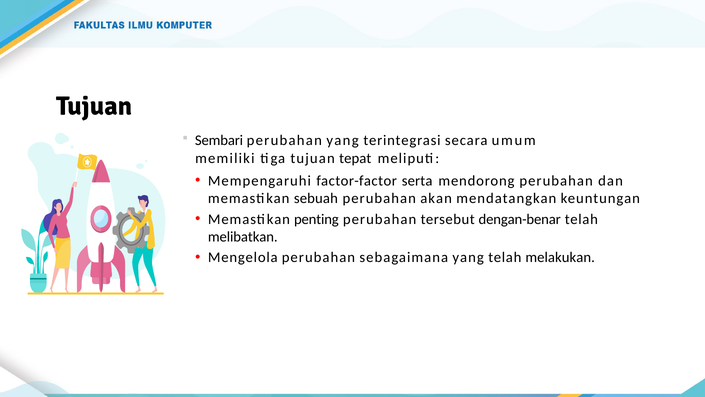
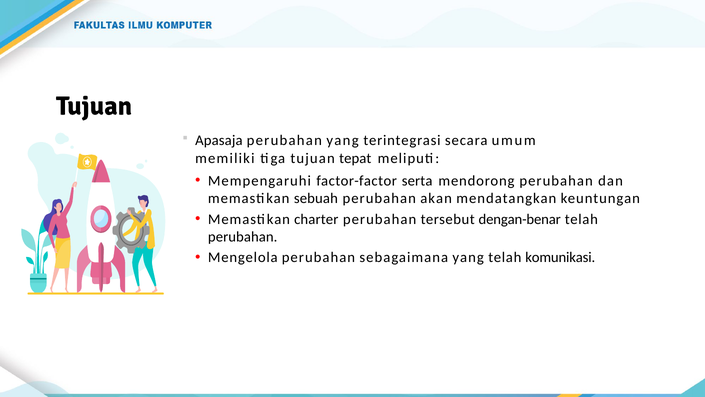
Sembari: Sembari -> Apasaja
penting: penting -> charter
melibatkan at (243, 237): melibatkan -> perubahan
melakukan: melakukan -> komunikasi
